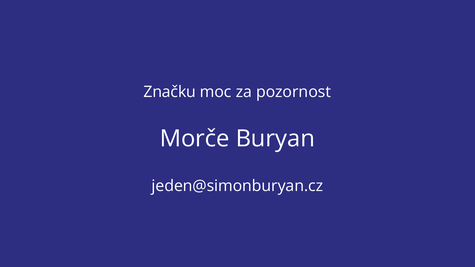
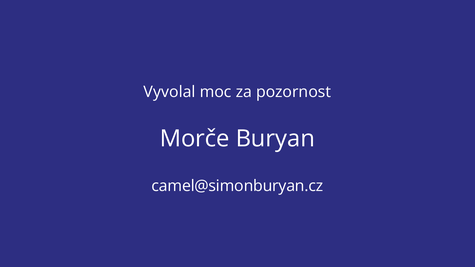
Značku: Značku -> Vyvolal
jeden@simonburyan.cz: jeden@simonburyan.cz -> camel@simonburyan.cz
